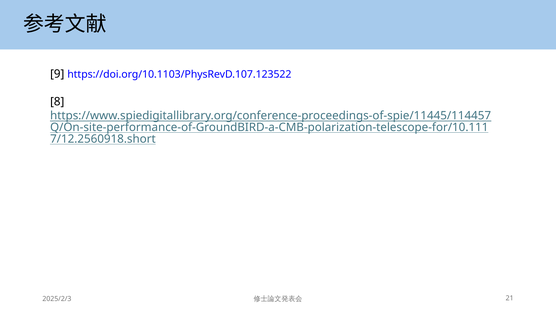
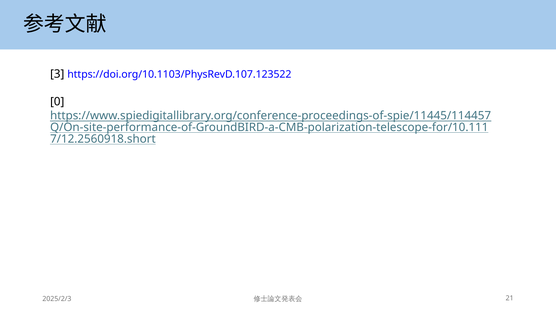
9: 9 -> 3
8: 8 -> 0
